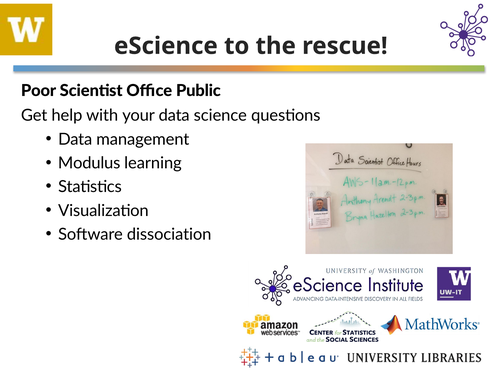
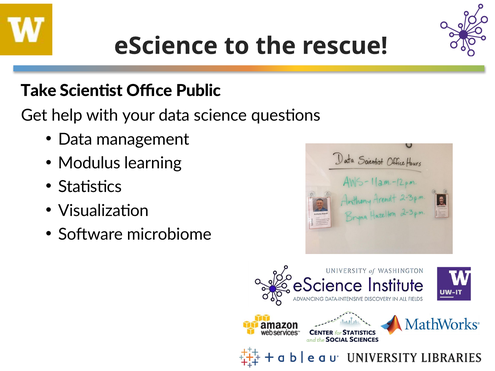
Poor: Poor -> Take
dissociation: dissociation -> microbiome
